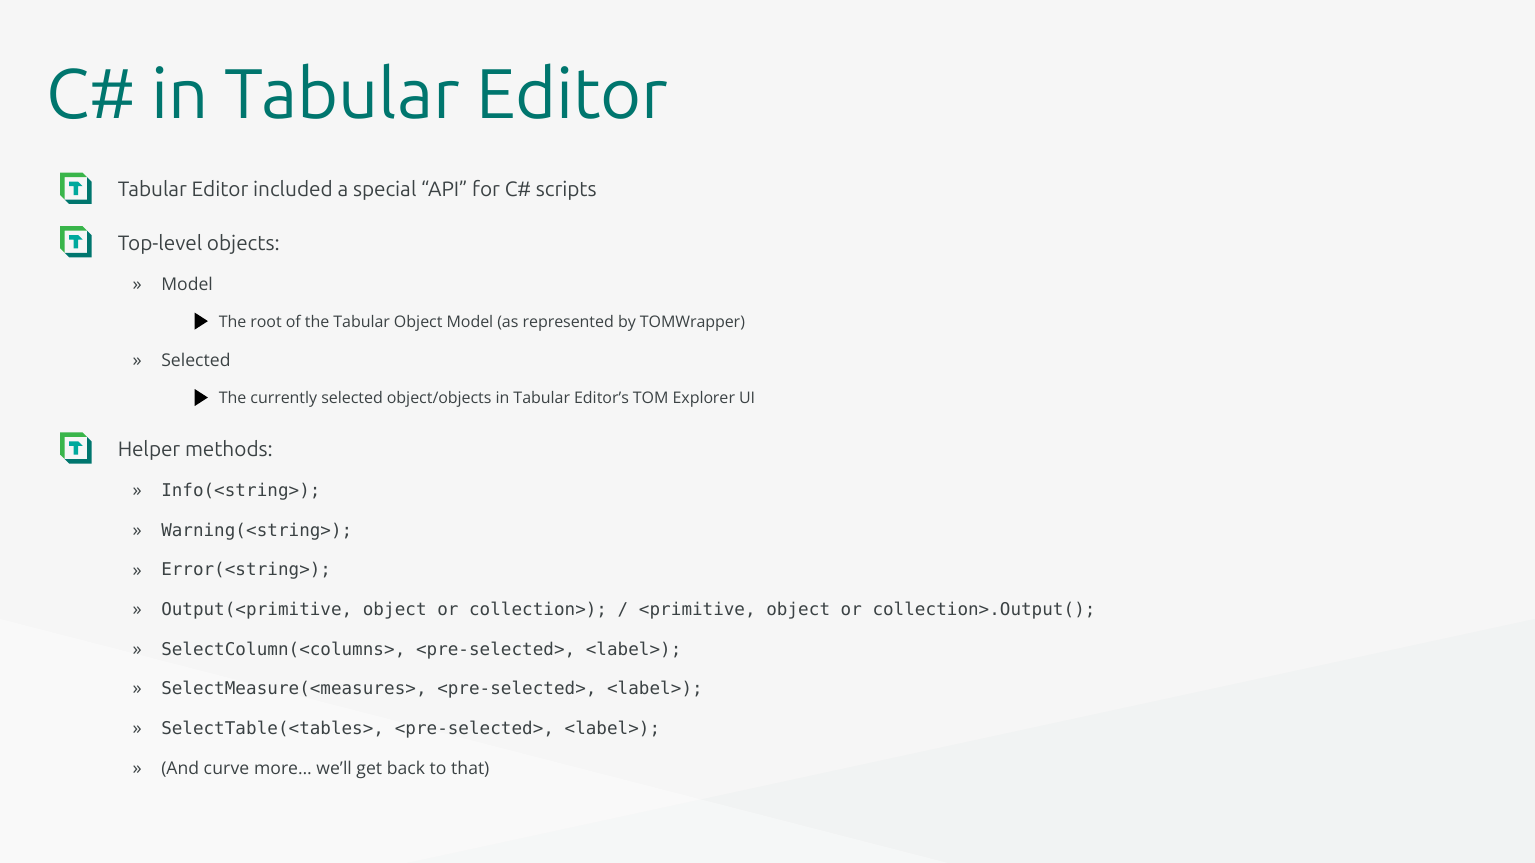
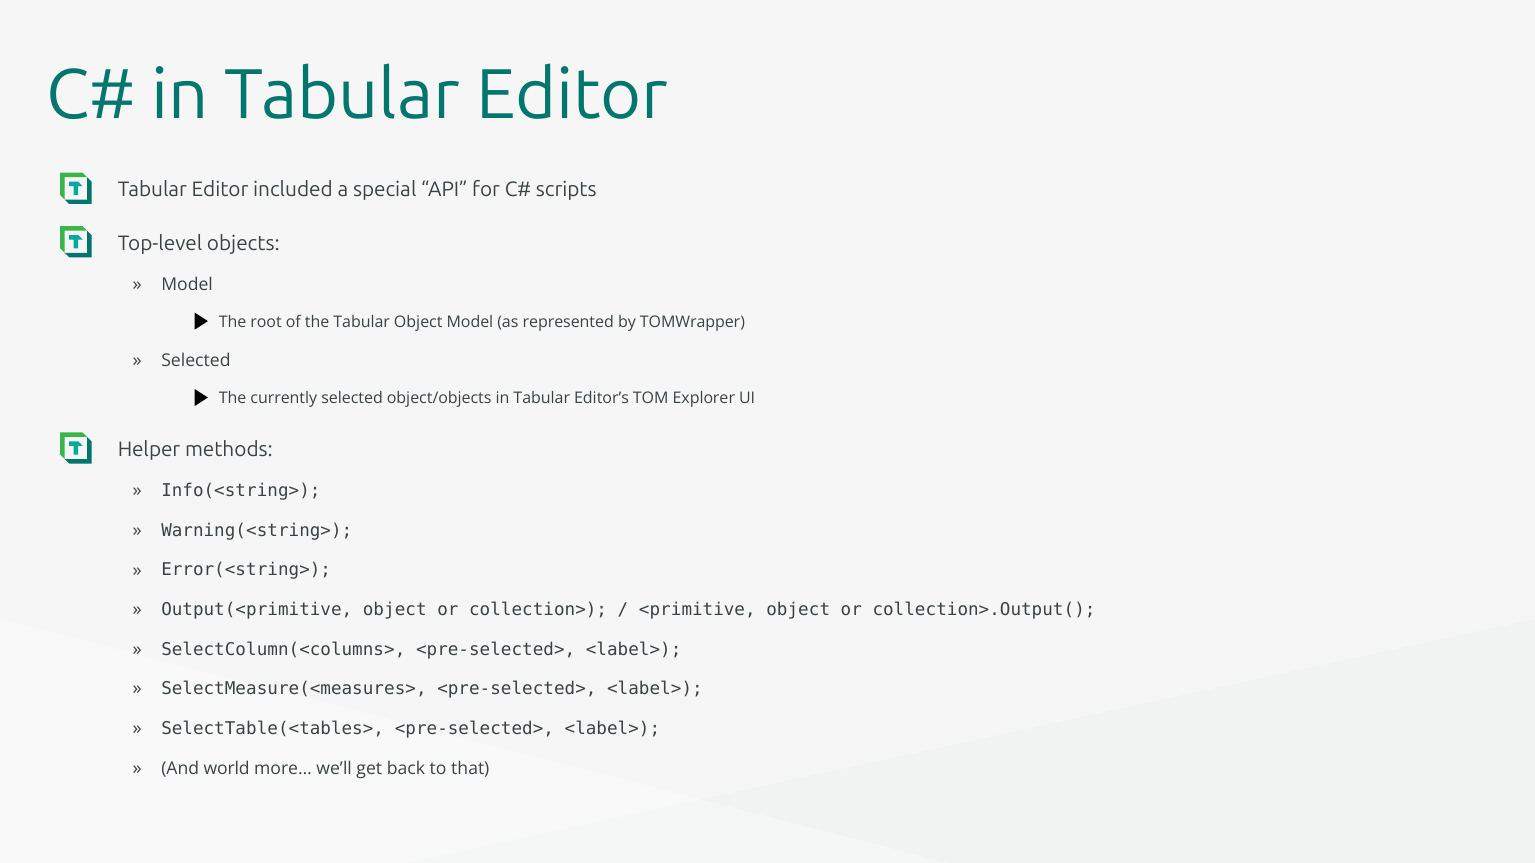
curve: curve -> world
